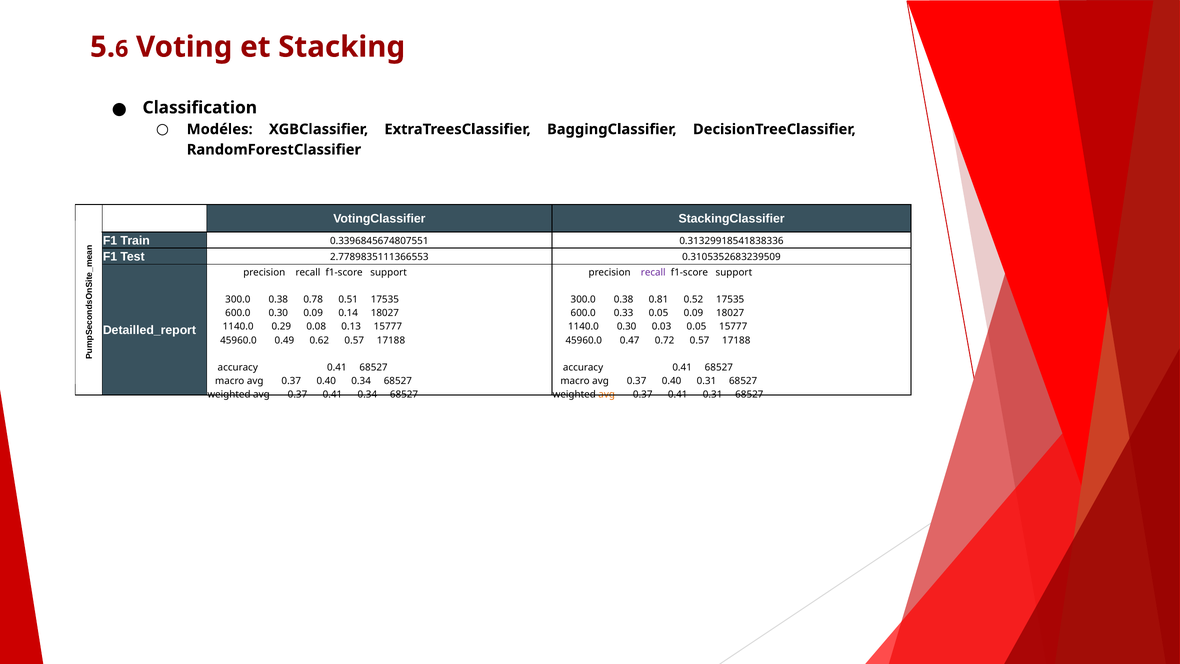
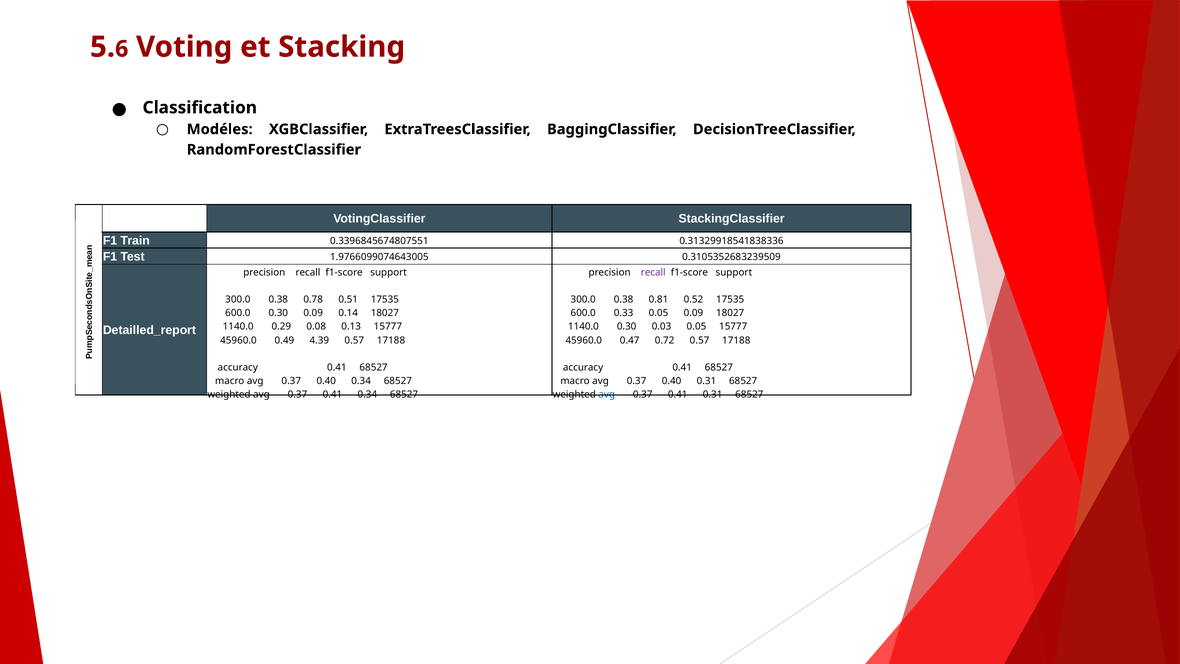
2.7789835111366553: 2.7789835111366553 -> 1.9766099074643005
0.62: 0.62 -> 4.39
avg at (607, 395) colour: orange -> blue
